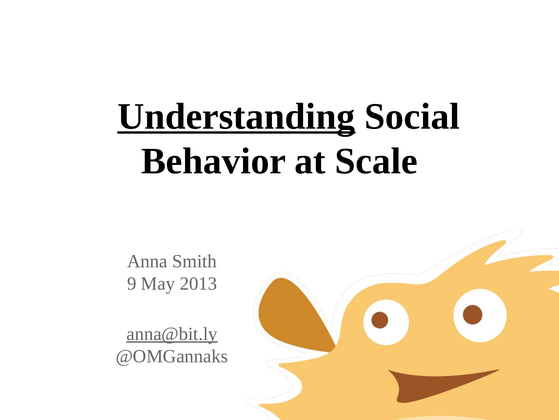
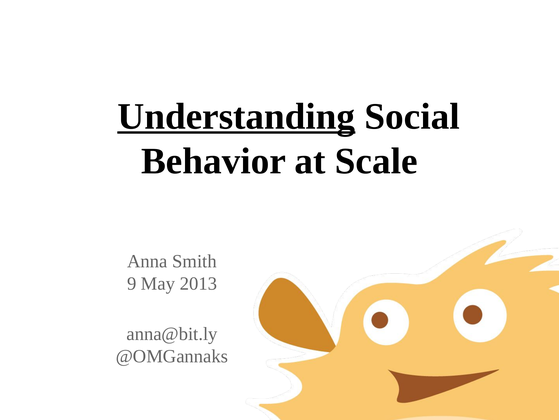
anna@bit.ly underline: present -> none
